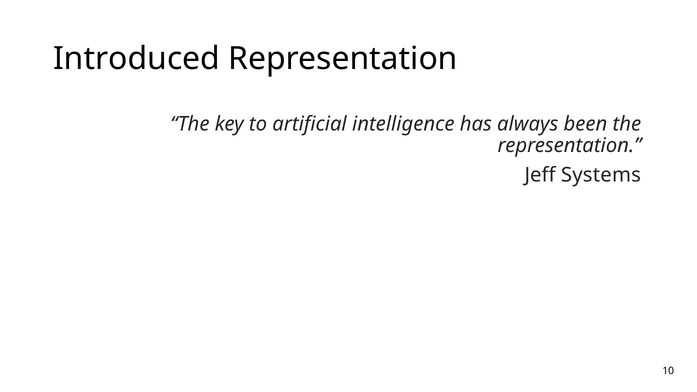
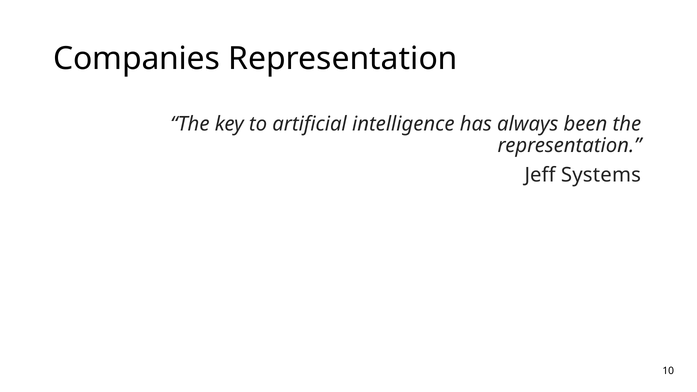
Introduced: Introduced -> Companies
